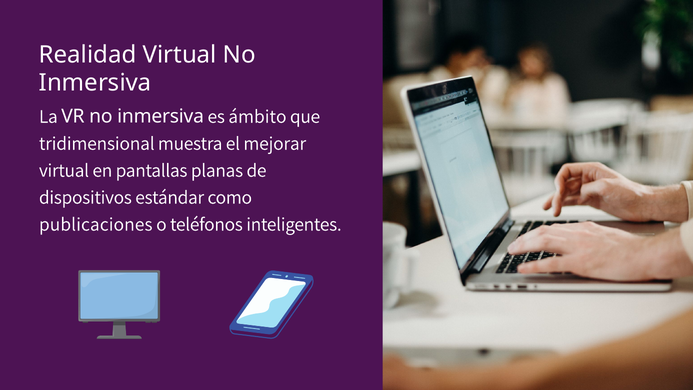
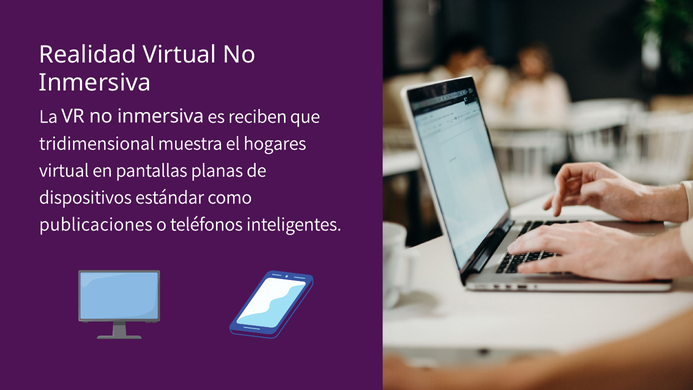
ámbito: ámbito -> reciben
mejorar: mejorar -> hogares
